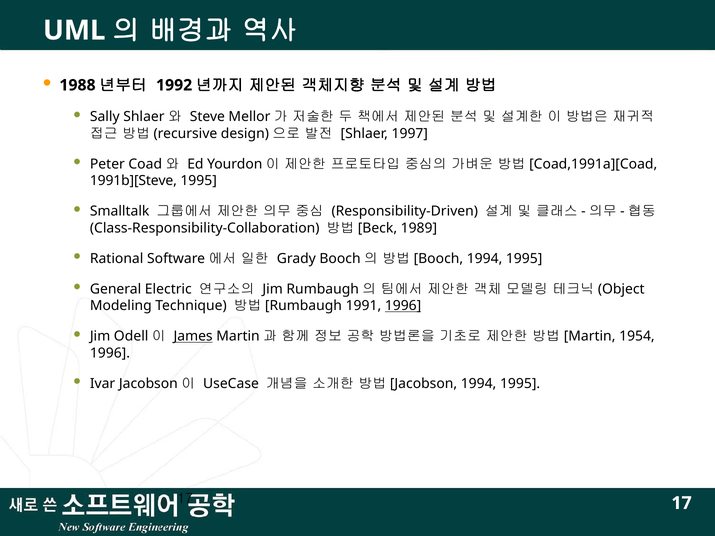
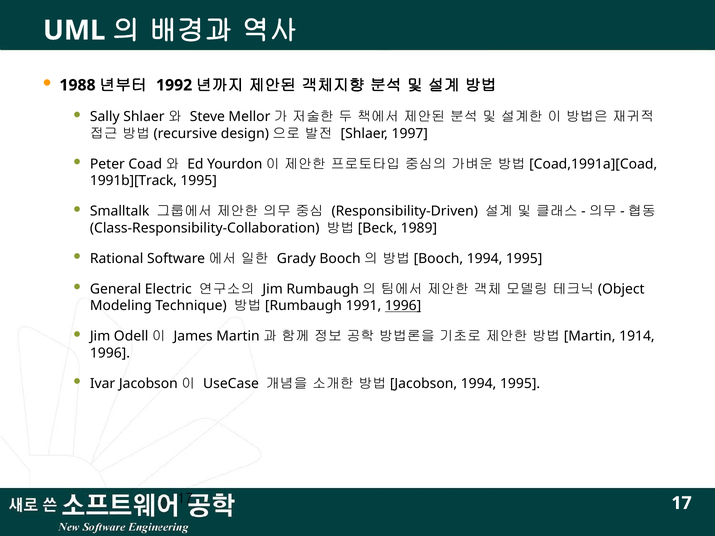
1991b][Steve: 1991b][Steve -> 1991b][Track
James underline: present -> none
1954: 1954 -> 1914
